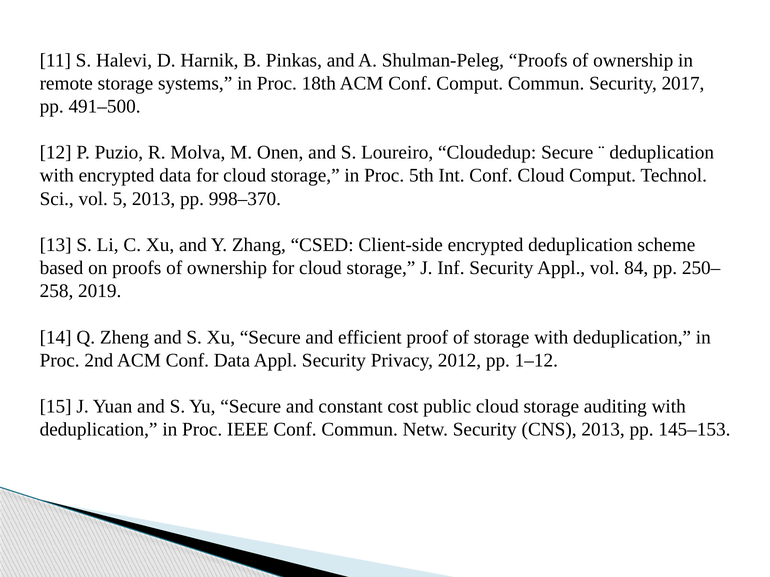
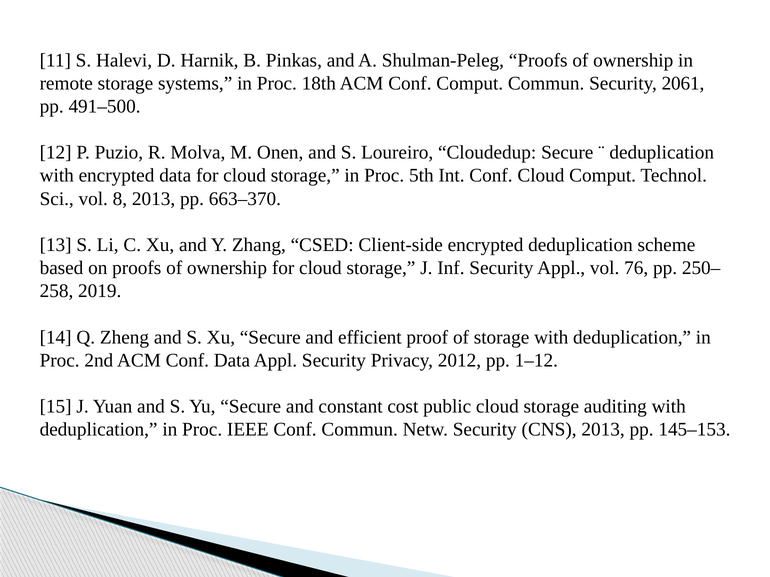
2017: 2017 -> 2061
5: 5 -> 8
998–370: 998–370 -> 663–370
84: 84 -> 76
